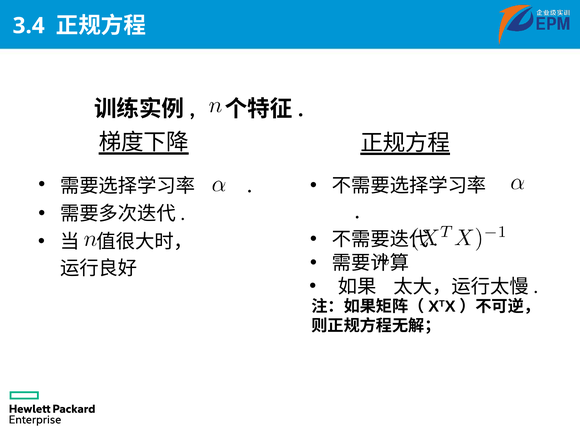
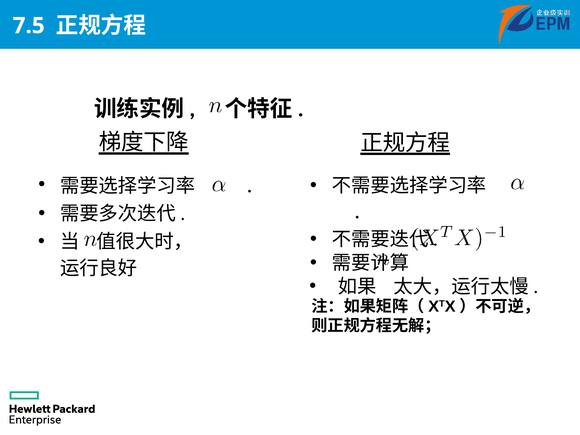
3.4: 3.4 -> 7.5
